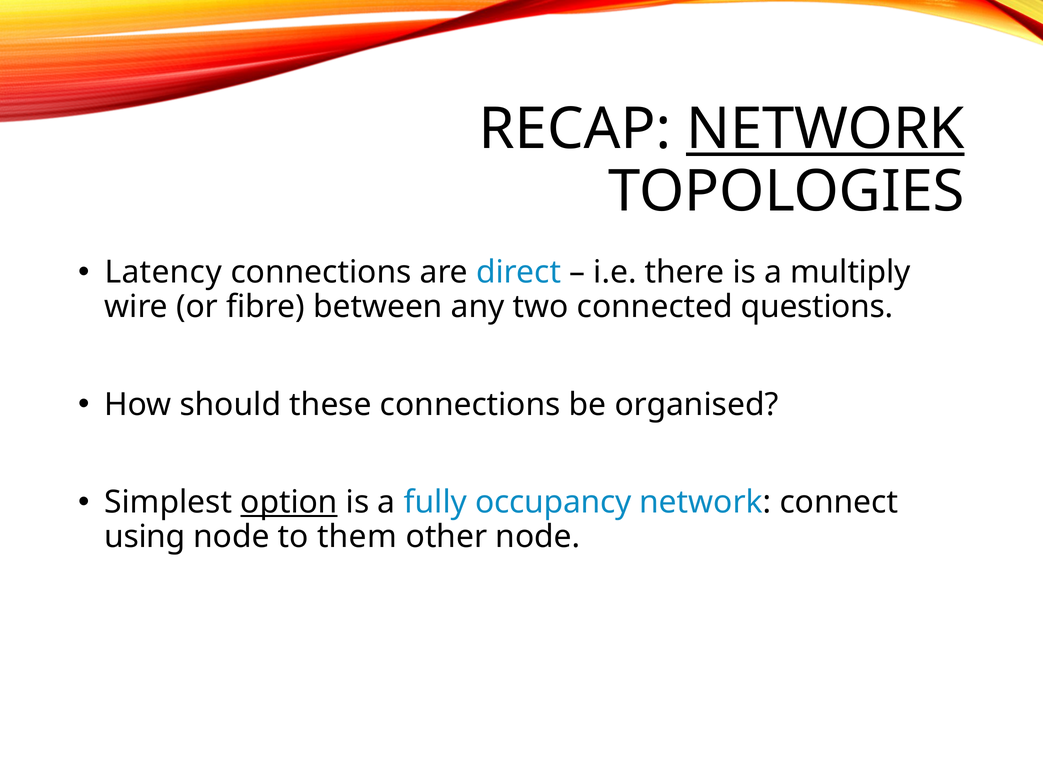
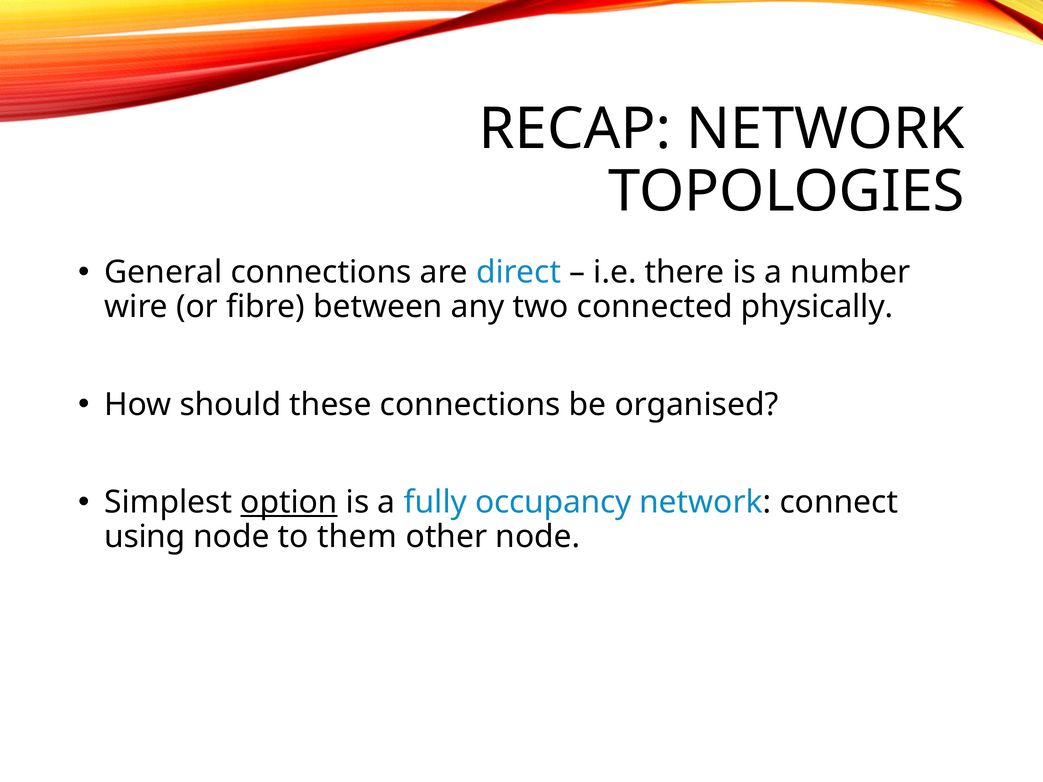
NETWORK at (825, 129) underline: present -> none
Latency: Latency -> General
multiply: multiply -> number
questions: questions -> physically
